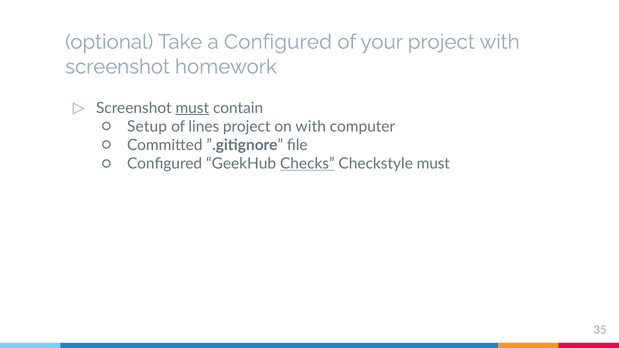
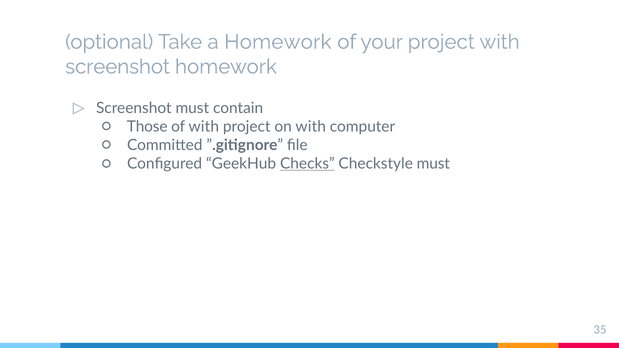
a Configured: Configured -> Homework
must at (192, 108) underline: present -> none
Setup: Setup -> Those
of lines: lines -> with
